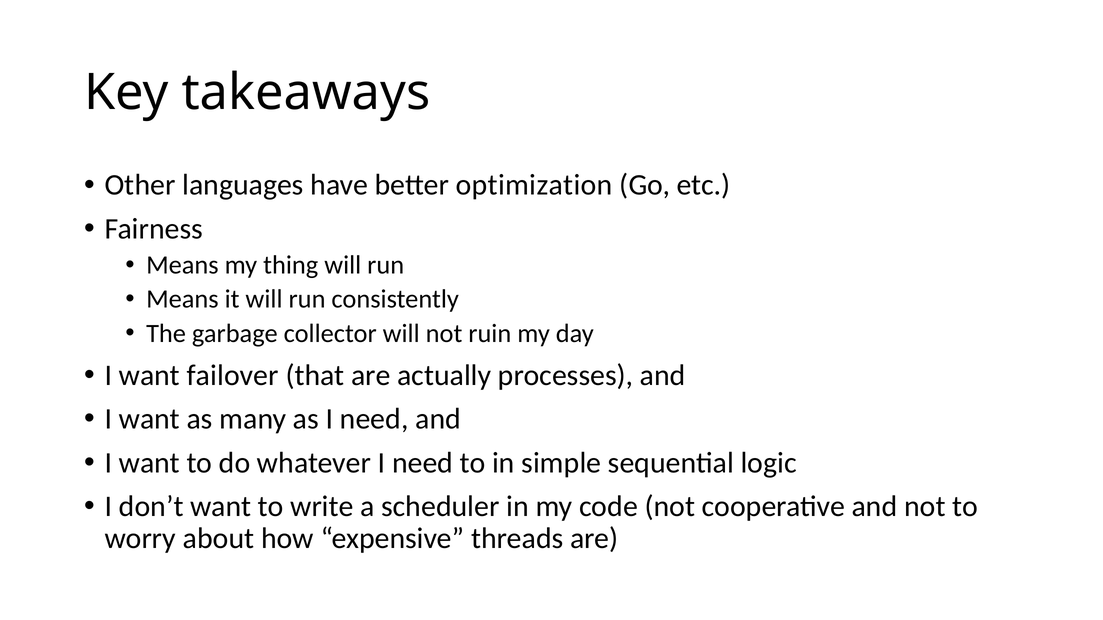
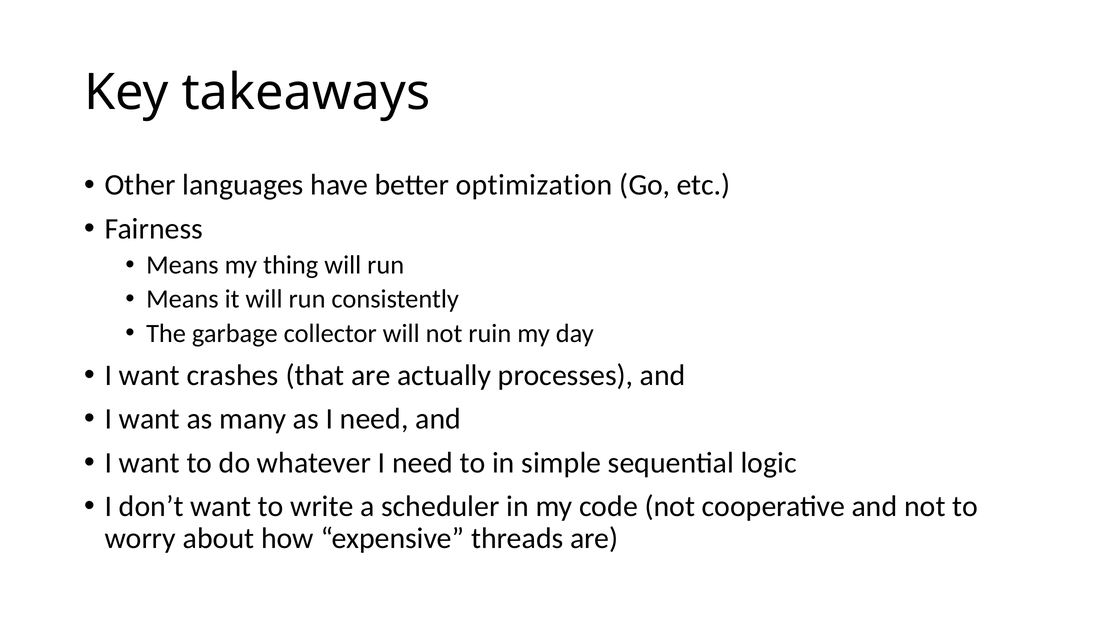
failover: failover -> crashes
